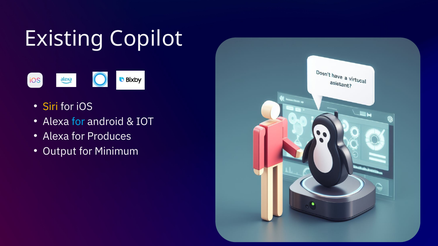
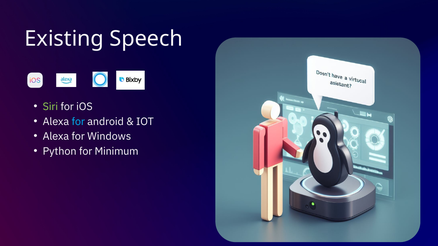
Copilot: Copilot -> Speech
Siri colour: yellow -> light green
Produces: Produces -> Windows
Output: Output -> Python
